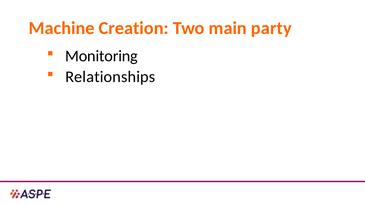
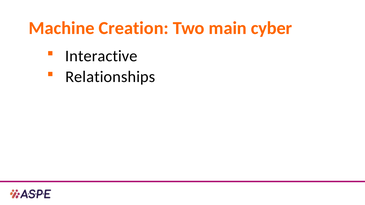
party: party -> cyber
Monitoring: Monitoring -> Interactive
